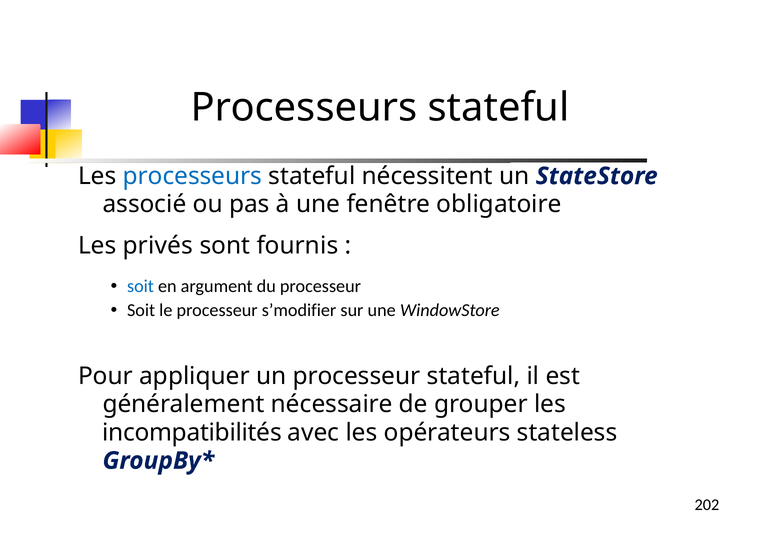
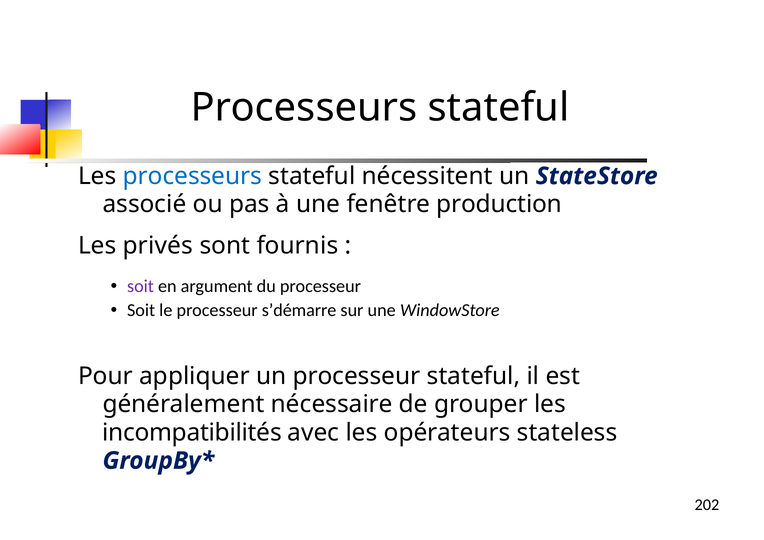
obligatoire: obligatoire -> production
soit at (140, 286) colour: blue -> purple
s’modifier: s’modifier -> s’démarre
